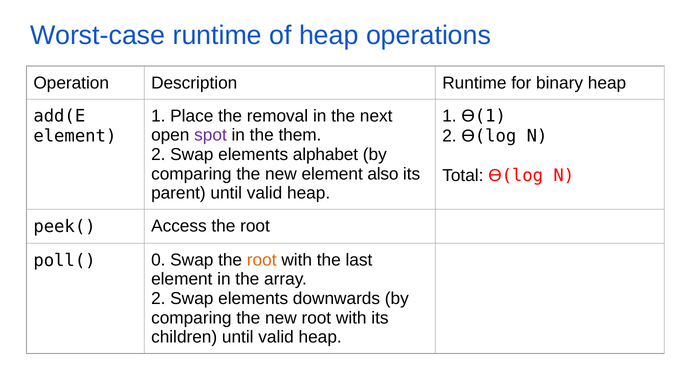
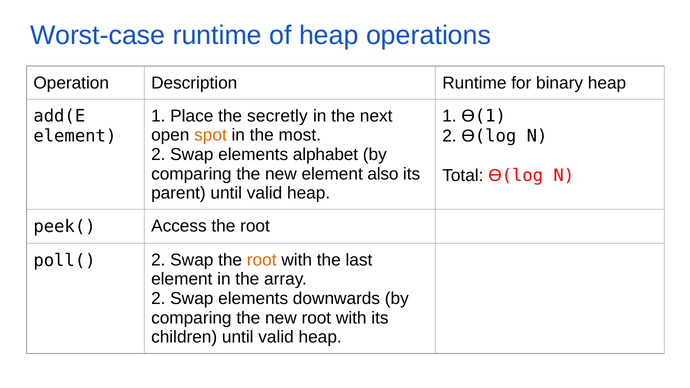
removal: removal -> secretly
spot colour: purple -> orange
them: them -> most
poll( 0: 0 -> 2
